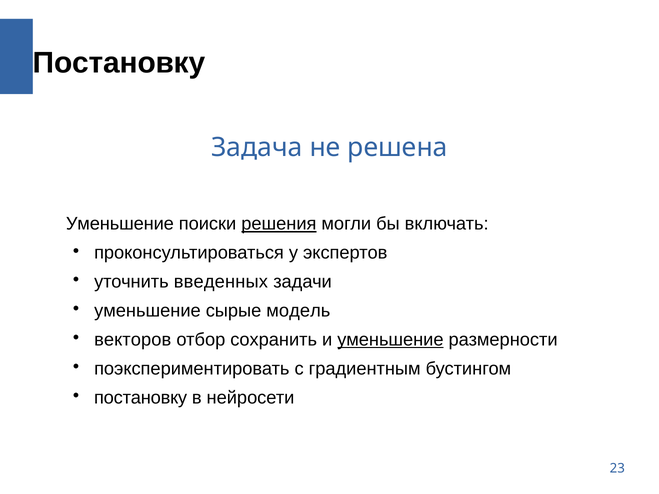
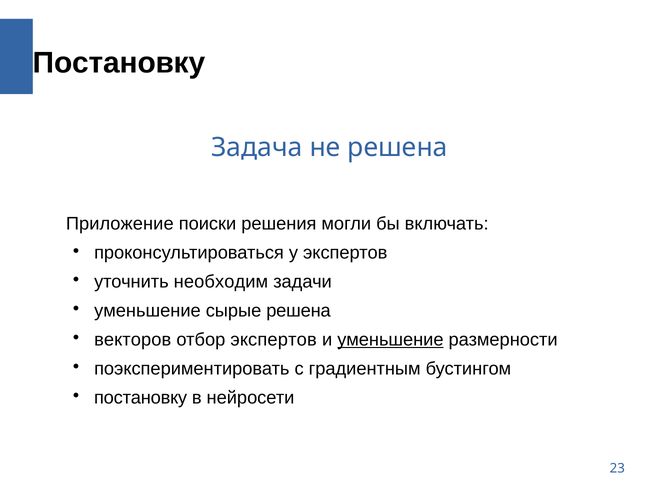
Уменьшение at (120, 224): Уменьшение -> Приложение
решения underline: present -> none
введенных: введенных -> необходим
сырые модель: модель -> решена
отбор сохранить: сохранить -> экспертов
